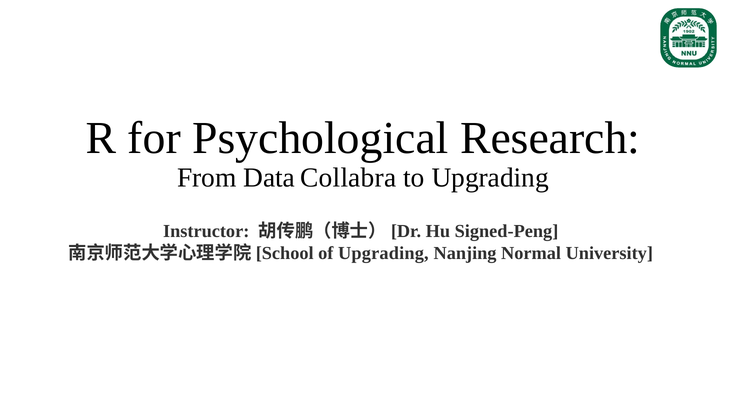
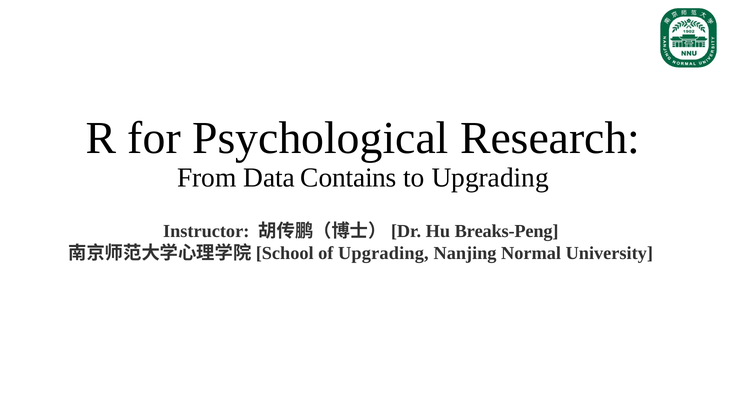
Collabra: Collabra -> Contains
Signed-Peng: Signed-Peng -> Breaks-Peng
